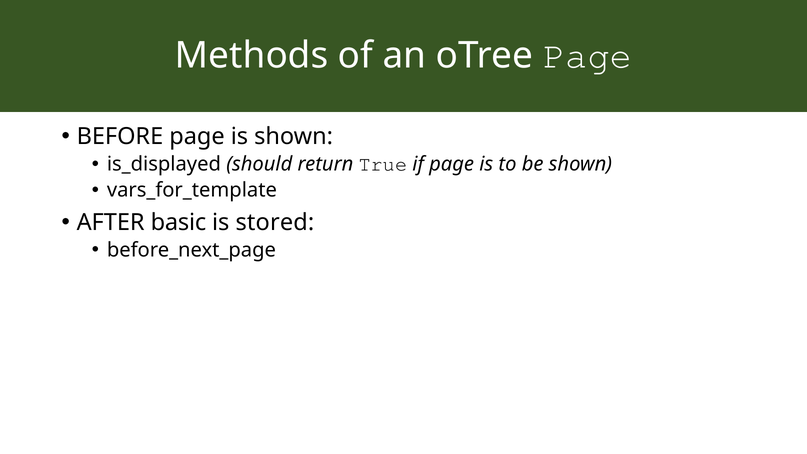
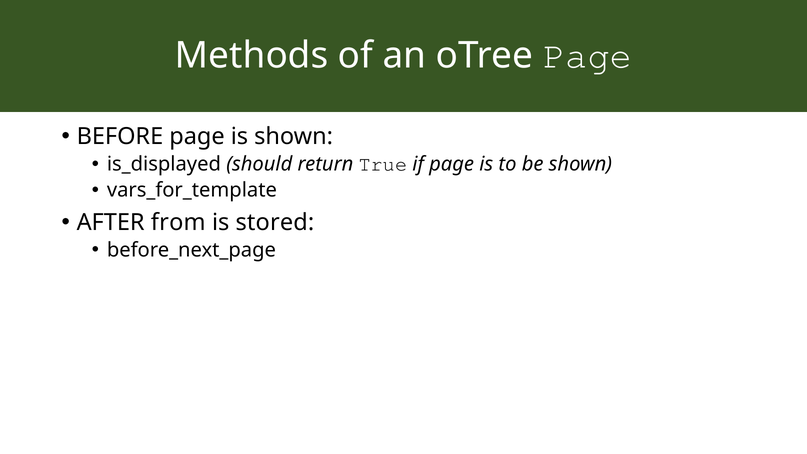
basic: basic -> from
